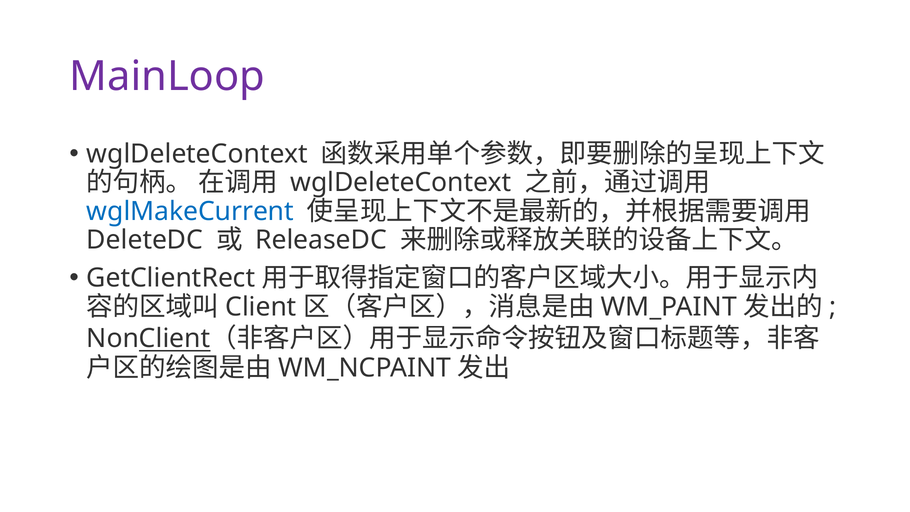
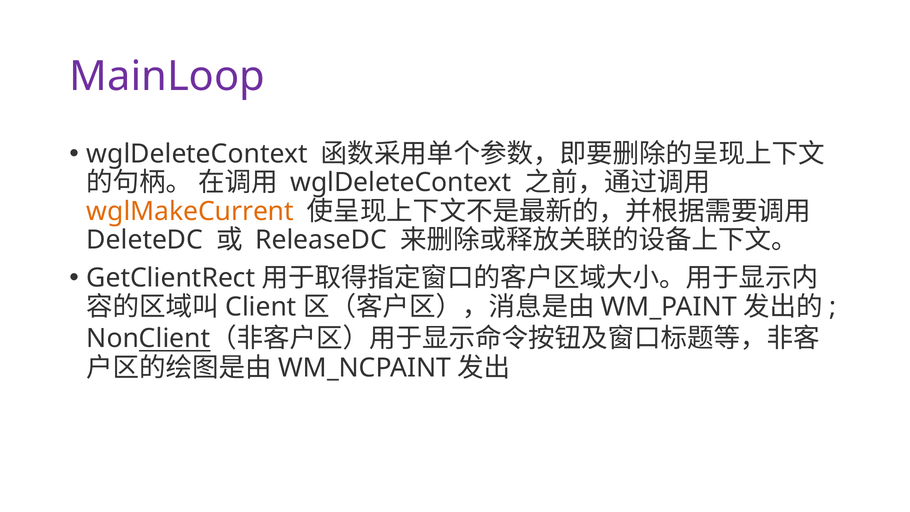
wglMakeCurrent colour: blue -> orange
